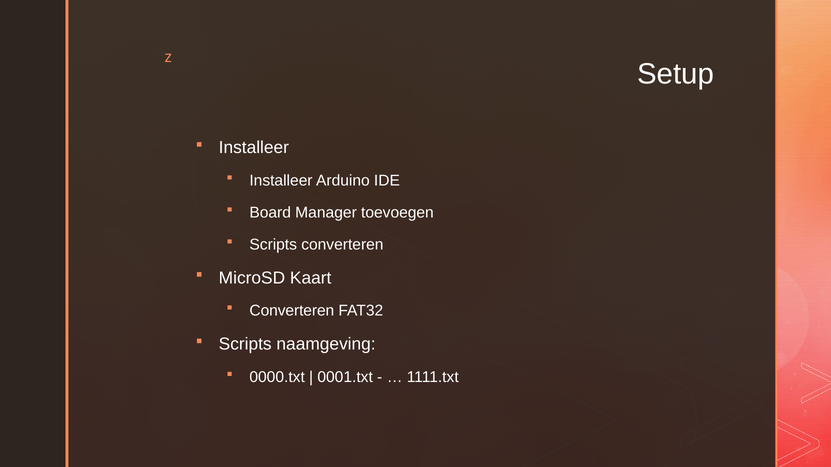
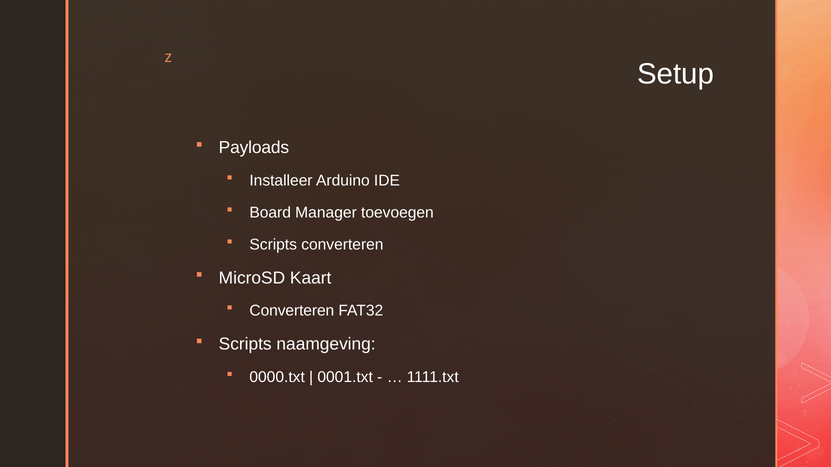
Installeer at (254, 148): Installeer -> Payloads
